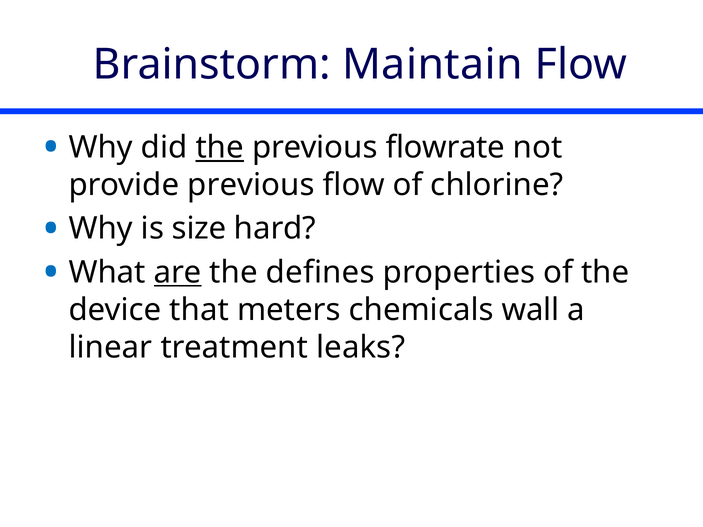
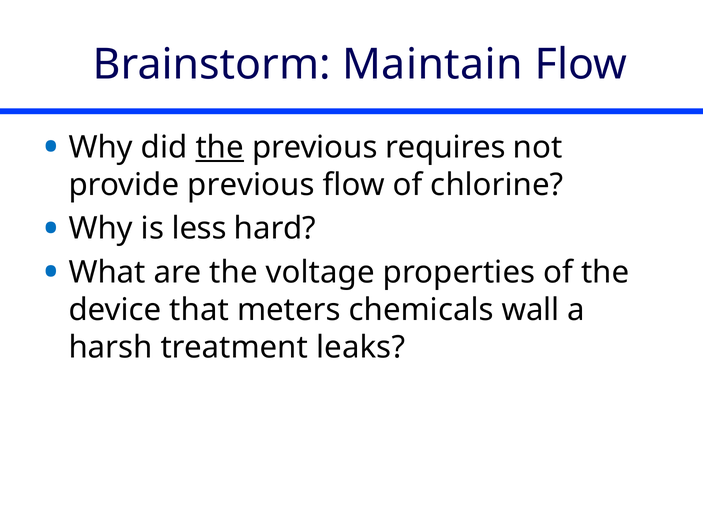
flowrate: flowrate -> requires
size: size -> less
are underline: present -> none
defines: defines -> voltage
linear: linear -> harsh
